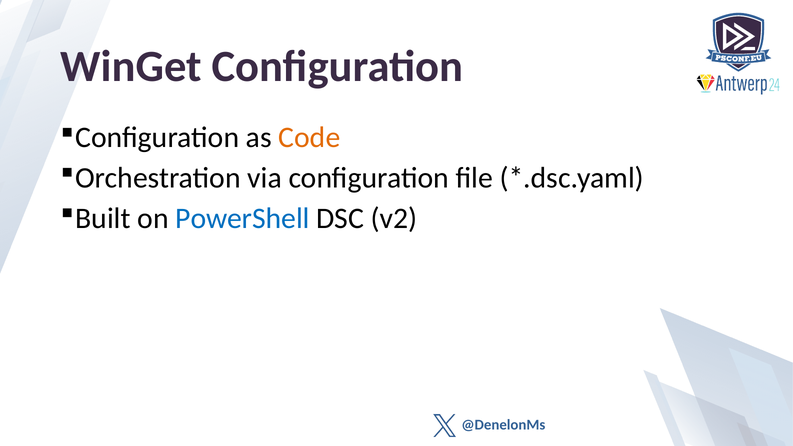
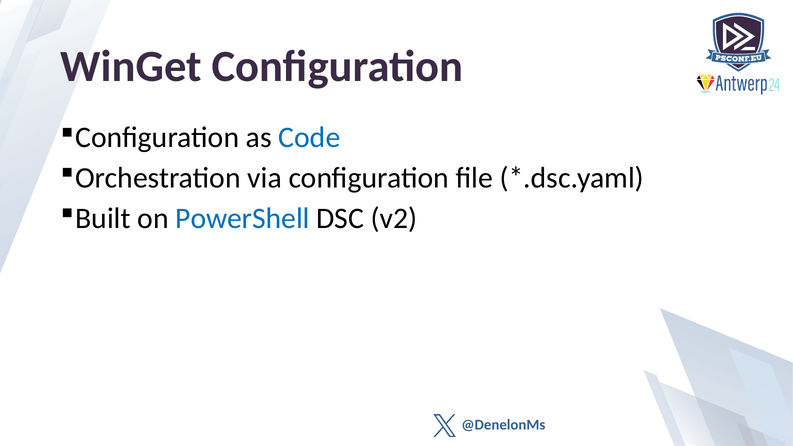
Code colour: orange -> blue
